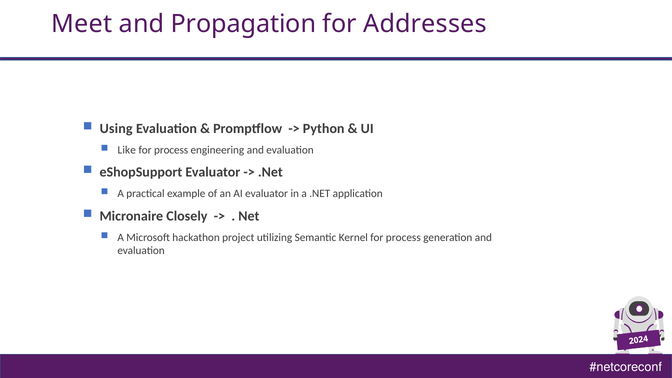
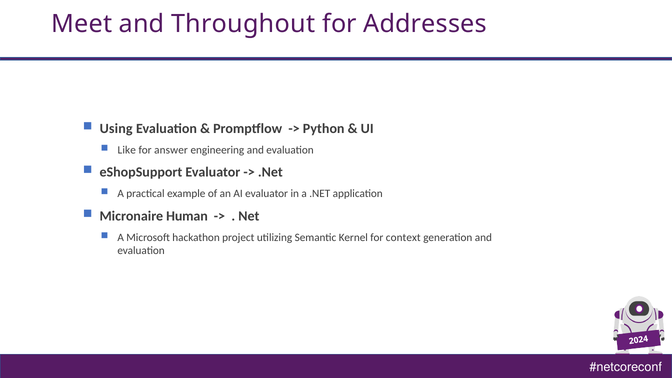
Propagation: Propagation -> Throughout
process at (171, 150): process -> answer
Closely: Closely -> Human
Kernel for process: process -> context
